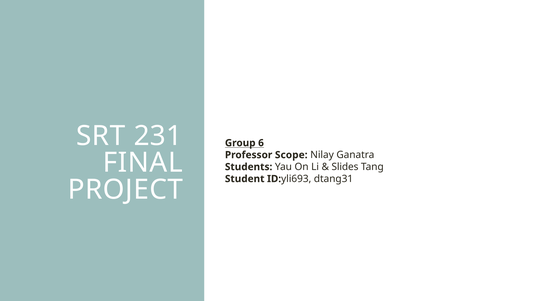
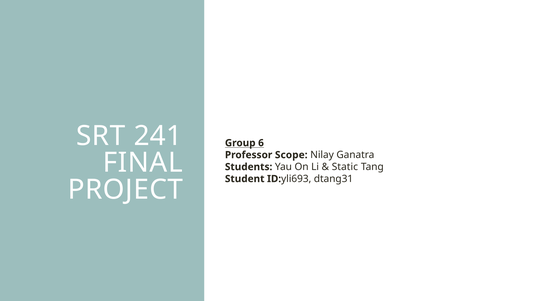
231: 231 -> 241
Slides: Slides -> Static
